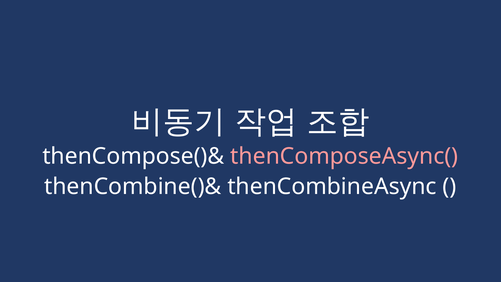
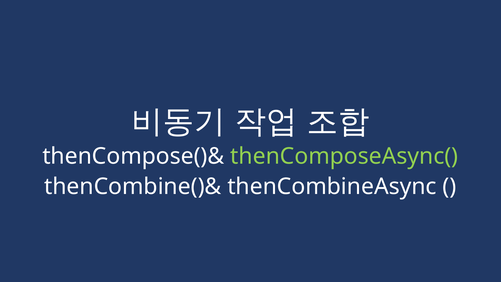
thenComposeAsync( colour: pink -> light green
